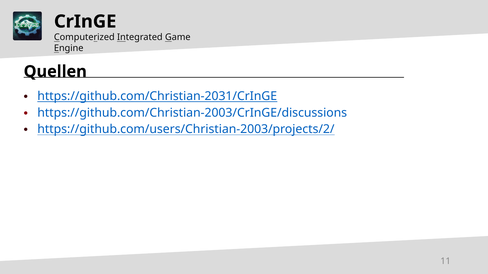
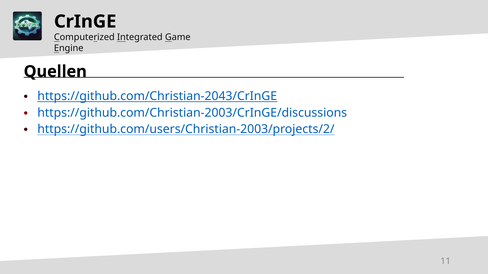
https://github.com/Christian-2031/CrInGE: https://github.com/Christian-2031/CrInGE -> https://github.com/Christian-2043/CrInGE
